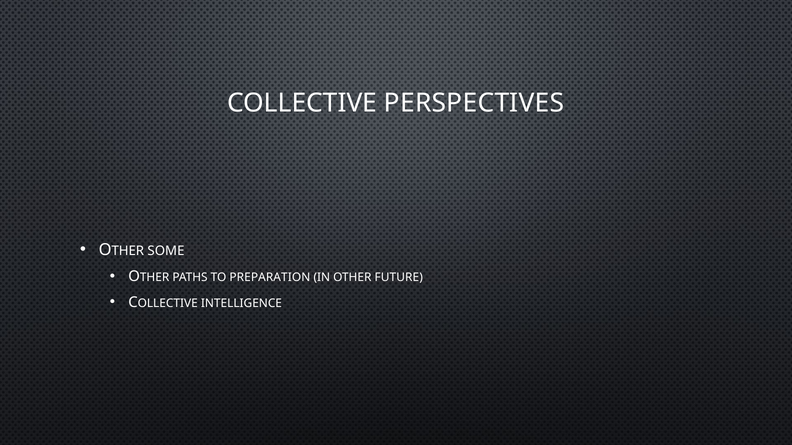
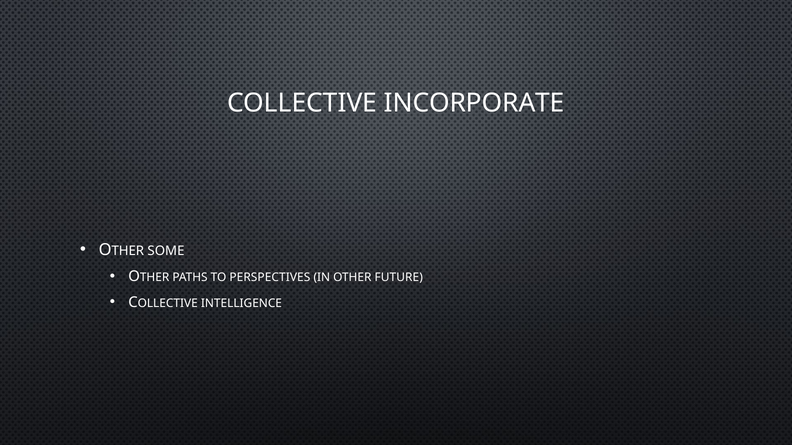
PERSPECTIVES: PERSPECTIVES -> INCORPORATE
PREPARATION: PREPARATION -> PERSPECTIVES
